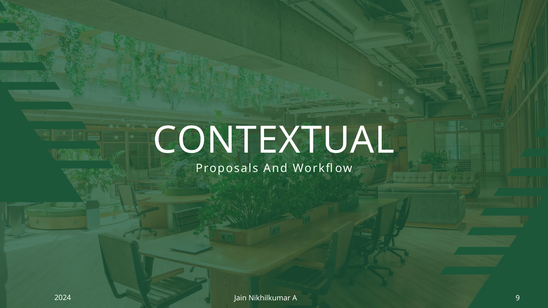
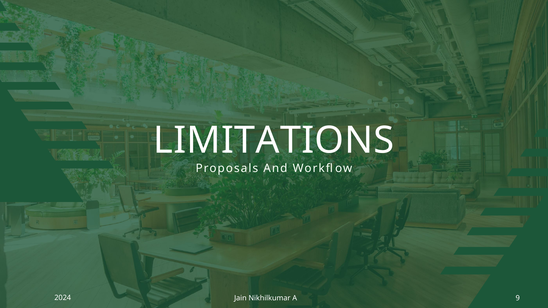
CONTEXTUAL: CONTEXTUAL -> LIMITATIONS
